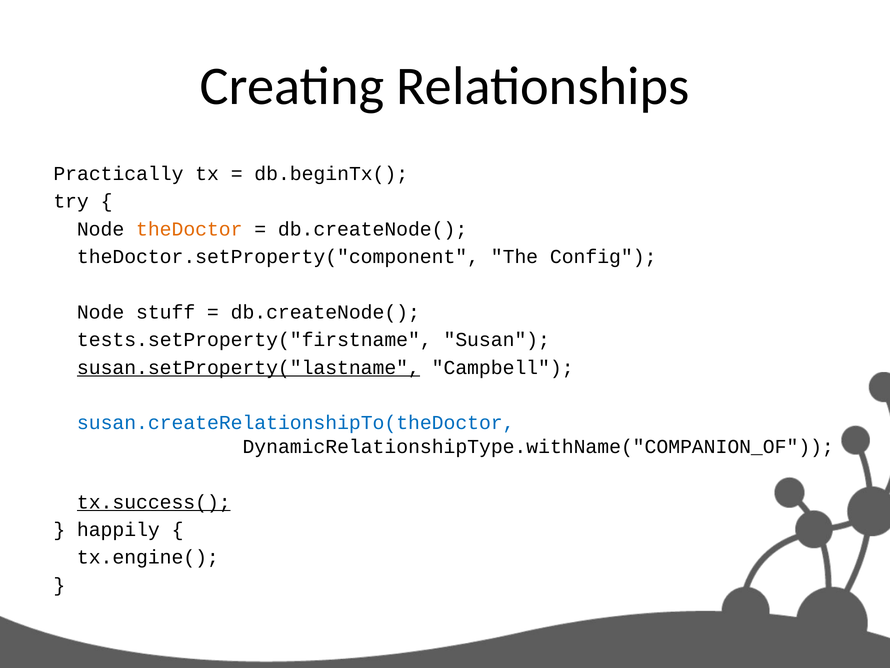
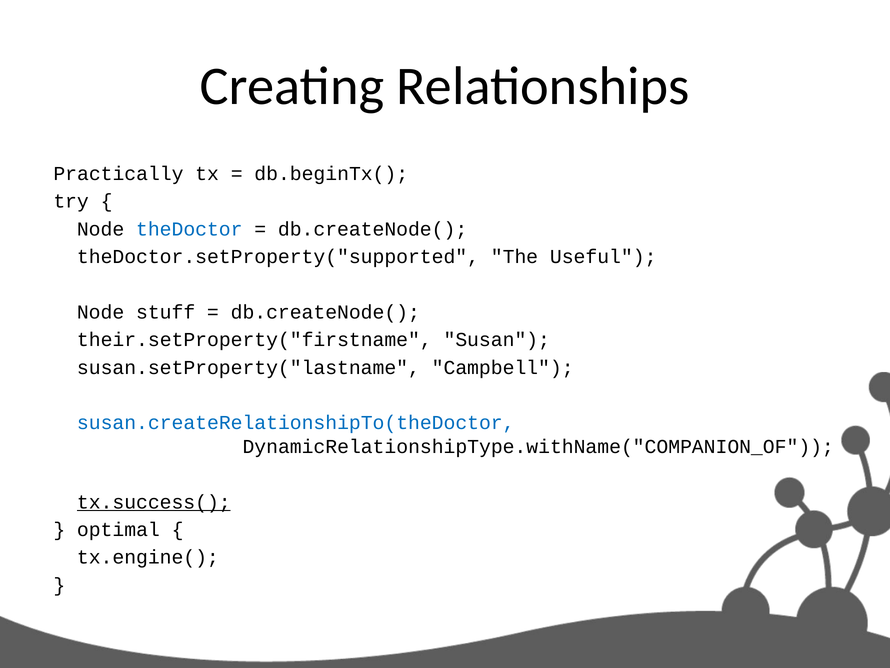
theDoctor colour: orange -> blue
theDoctor.setProperty("component: theDoctor.setProperty("component -> theDoctor.setProperty("supported
Config: Config -> Useful
tests.setProperty("firstname: tests.setProperty("firstname -> their.setProperty("firstname
susan.setProperty("lastname underline: present -> none
happily: happily -> optimal
